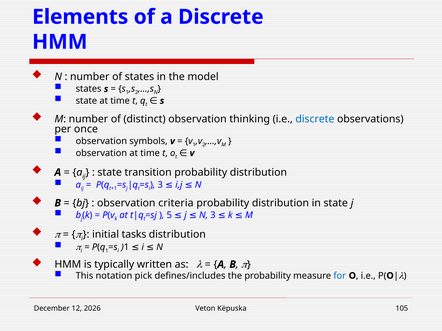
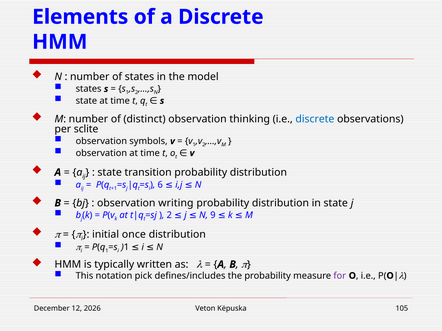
once: once -> sclite
3 at (160, 185): 3 -> 6
criteria: criteria -> writing
5 at (169, 216): 5 -> 2
N 3: 3 -> 9
tasks: tasks -> once
for colour: blue -> purple
